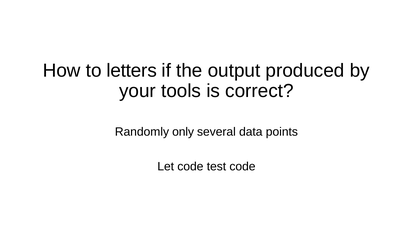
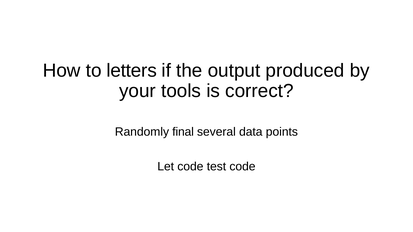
only: only -> final
